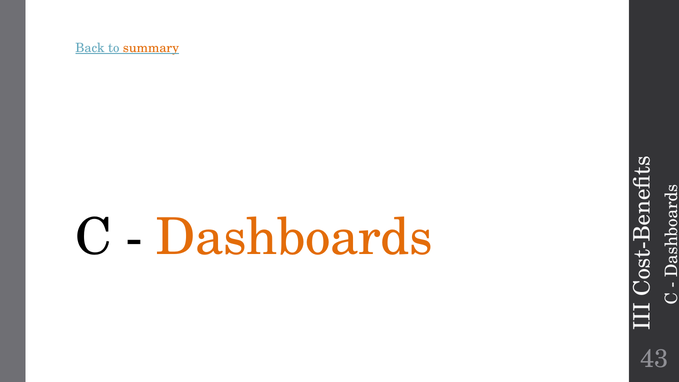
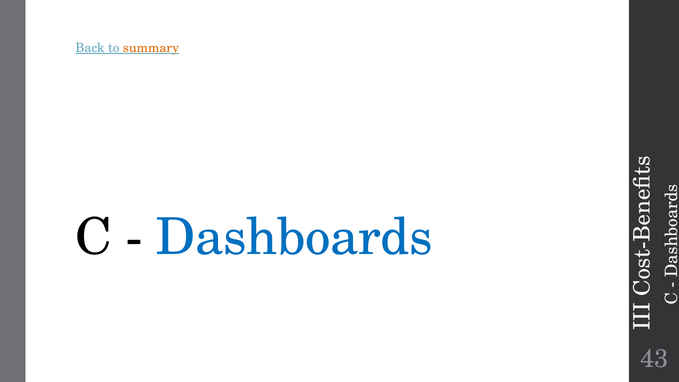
Dashboards colour: orange -> blue
